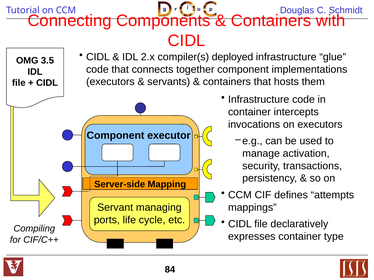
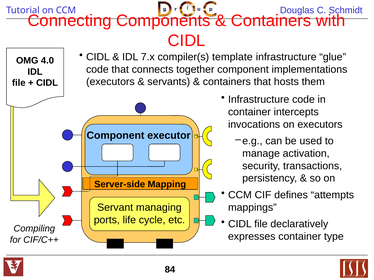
2.x: 2.x -> 7.x
deployed: deployed -> template
3.5: 3.5 -> 4.0
